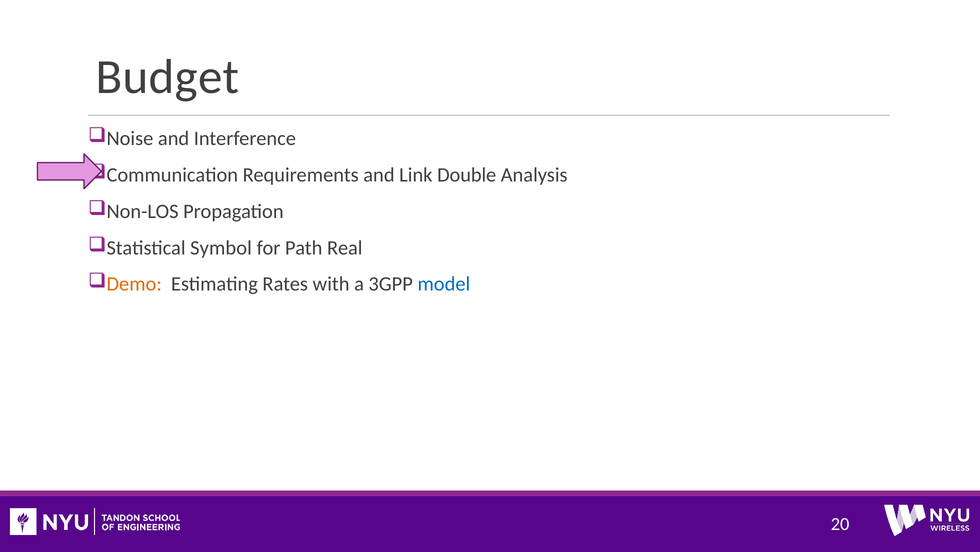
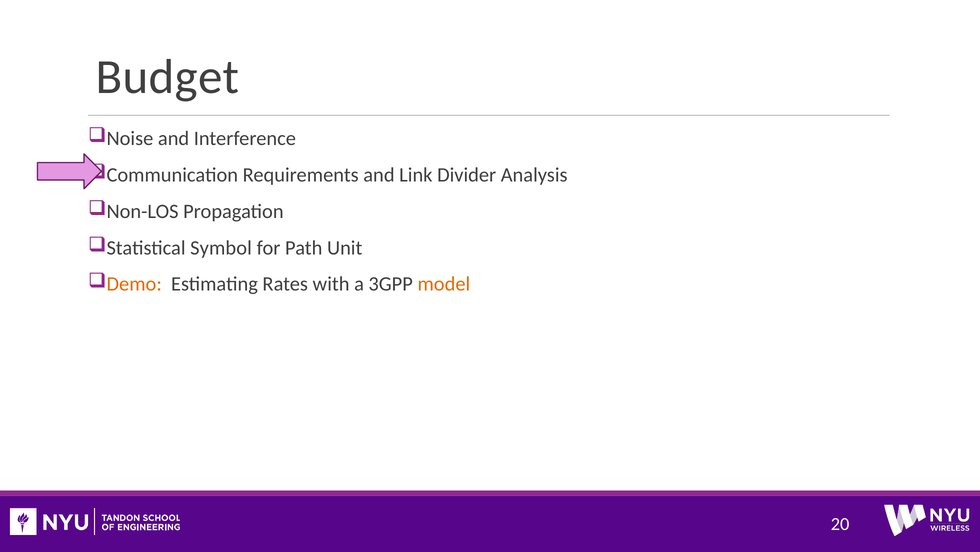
Double: Double -> Divider
Real: Real -> Unit
model colour: blue -> orange
